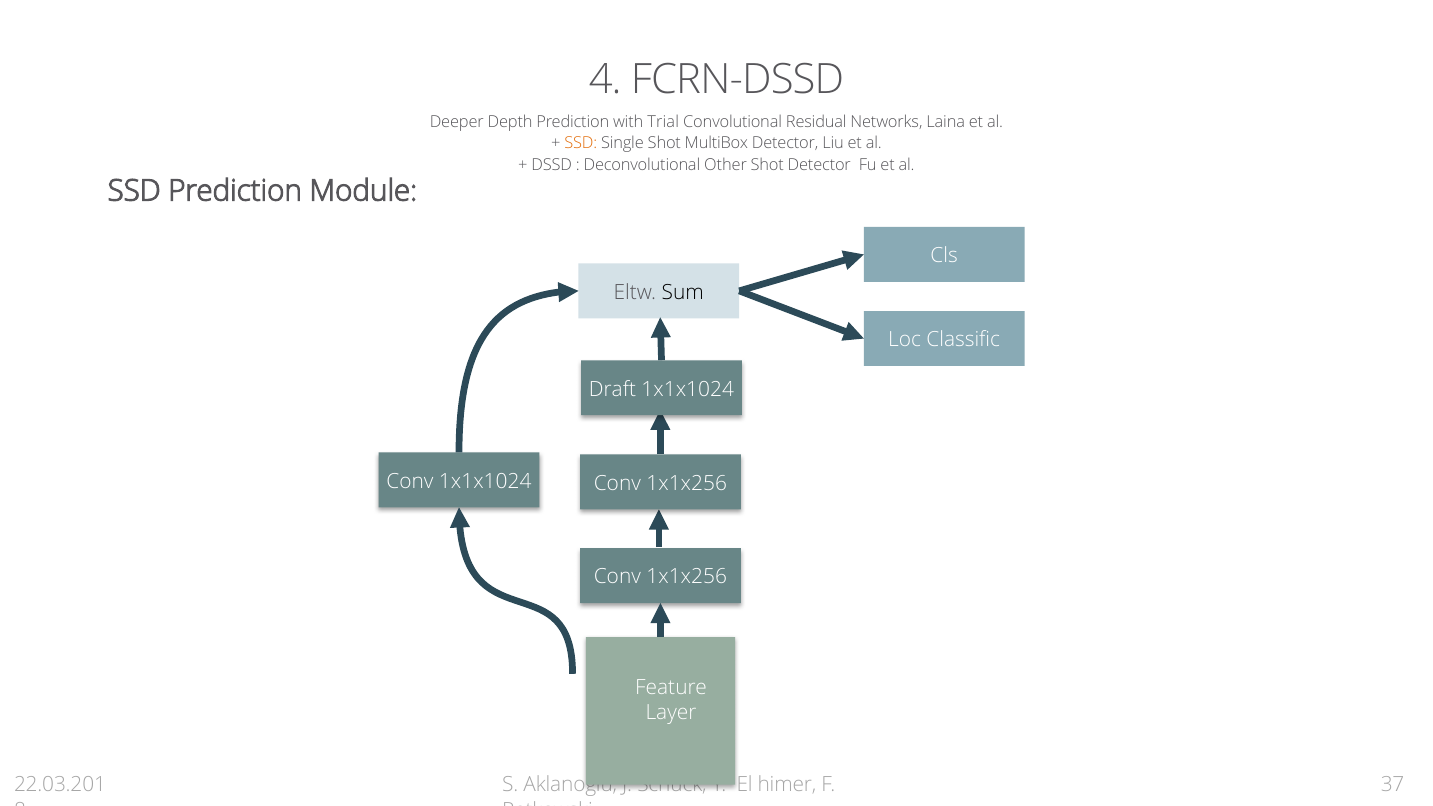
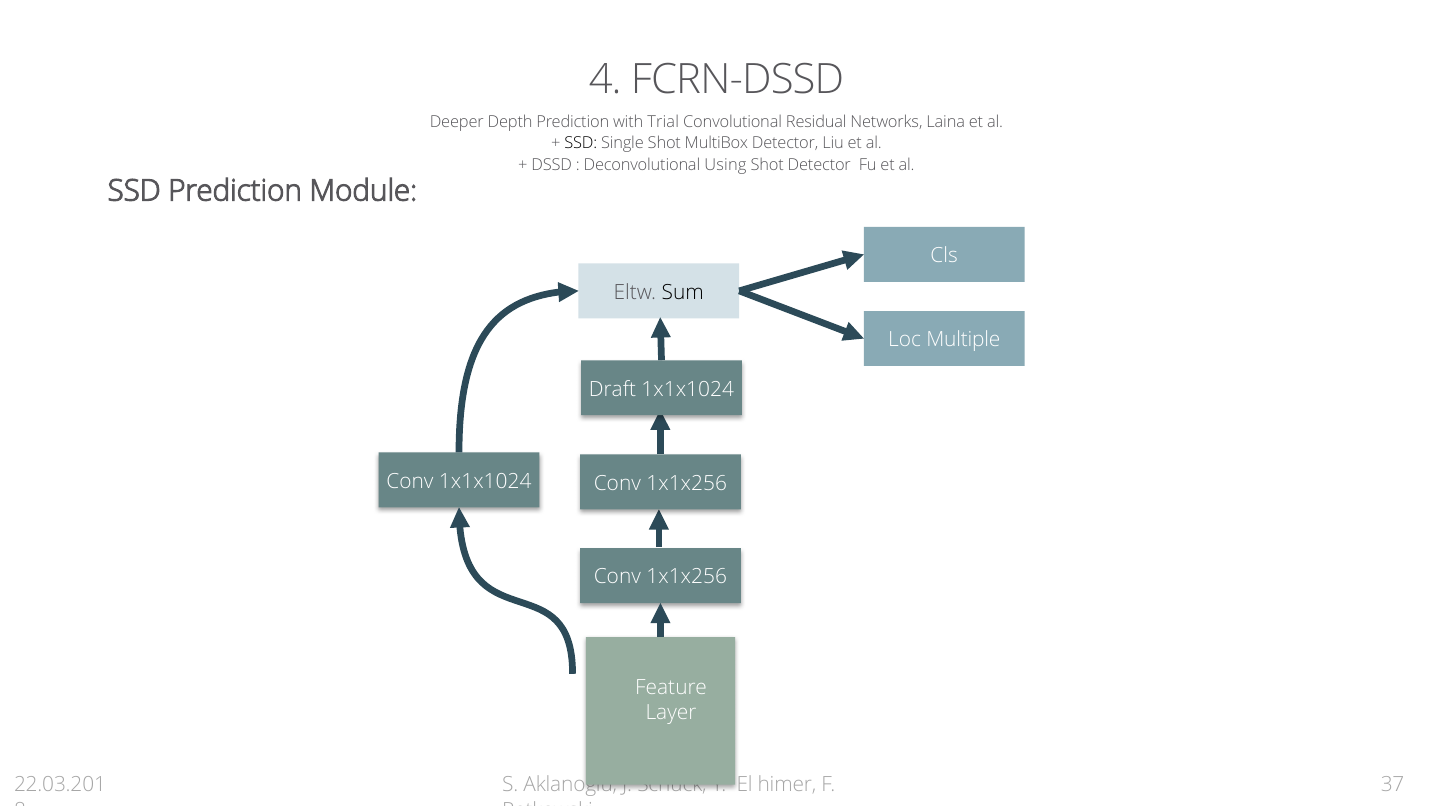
SSD at (581, 144) colour: orange -> black
Other: Other -> Using
Classific: Classific -> Multiple
